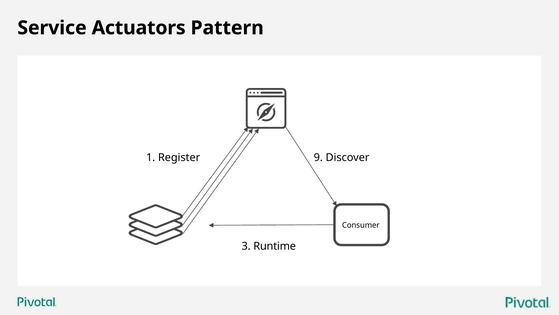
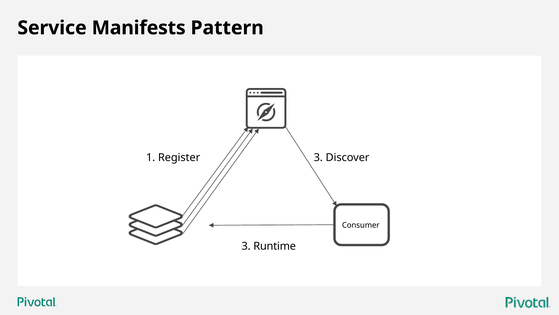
Actuators: Actuators -> Manifests
Register 9: 9 -> 3
